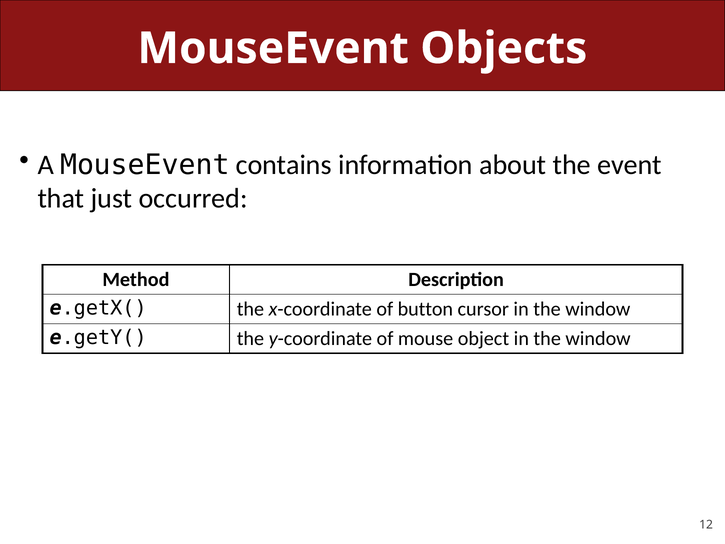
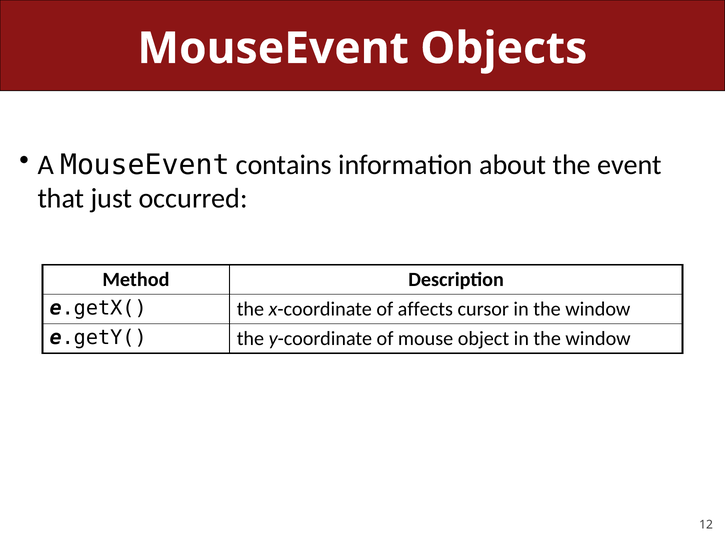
button: button -> affects
